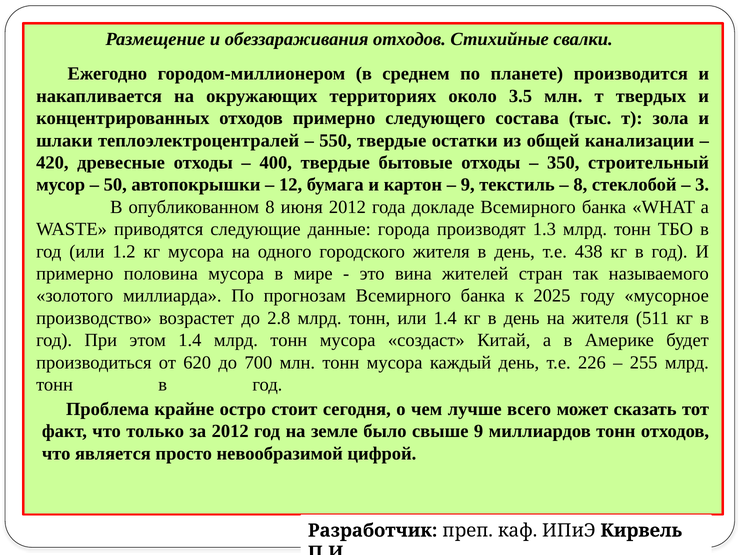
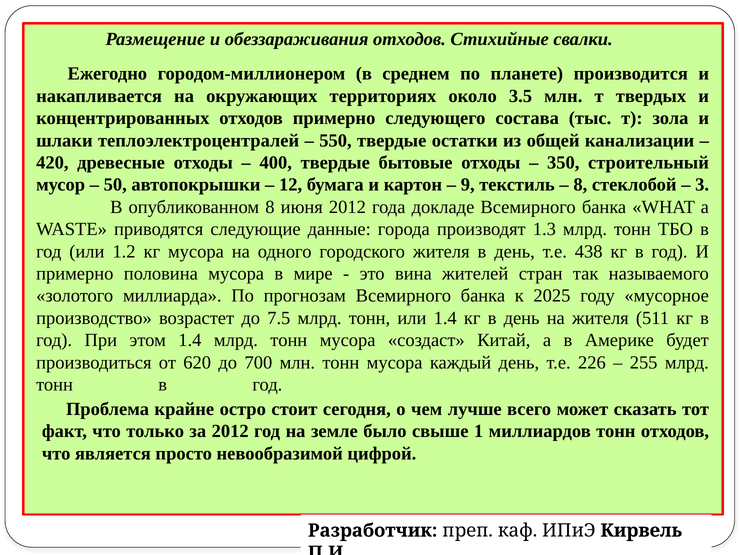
2.8: 2.8 -> 7.5
свыше 9: 9 -> 1
